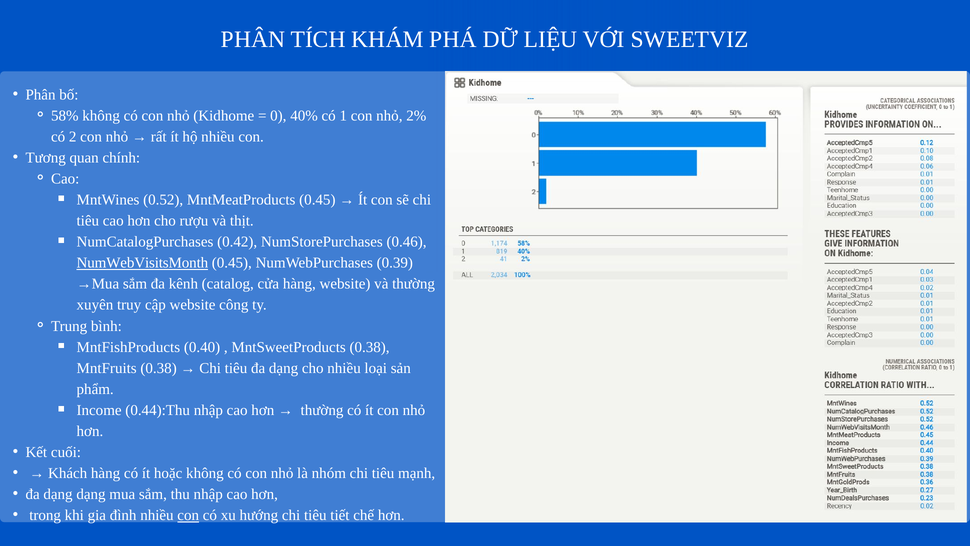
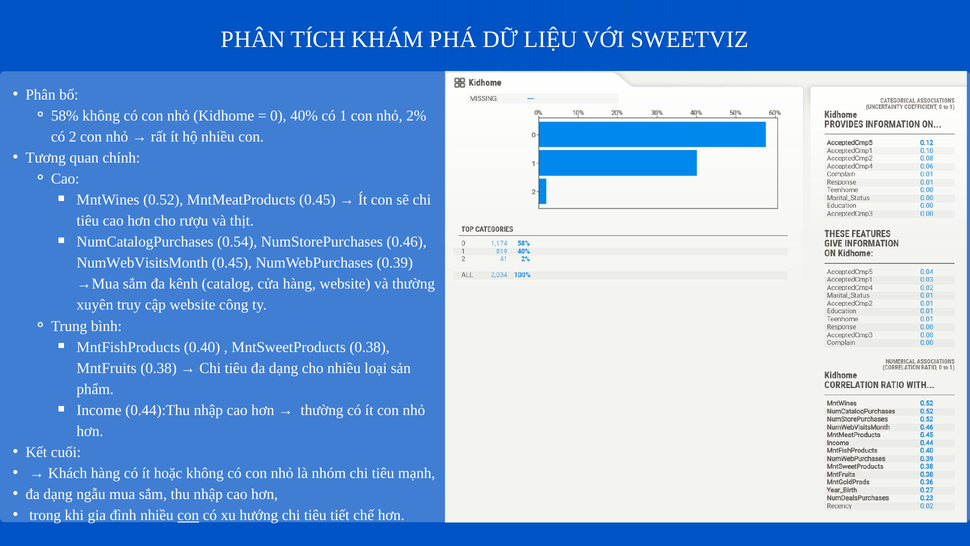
0.42: 0.42 -> 0.54
NumWebVisitsMonth underline: present -> none
dạng dạng: dạng -> ngẫu
